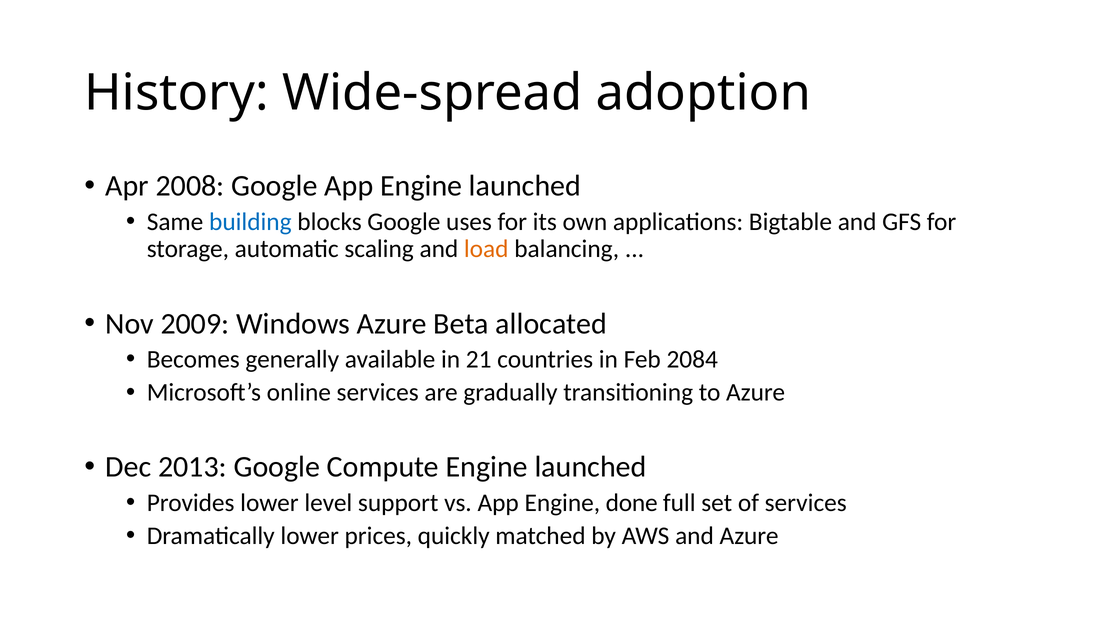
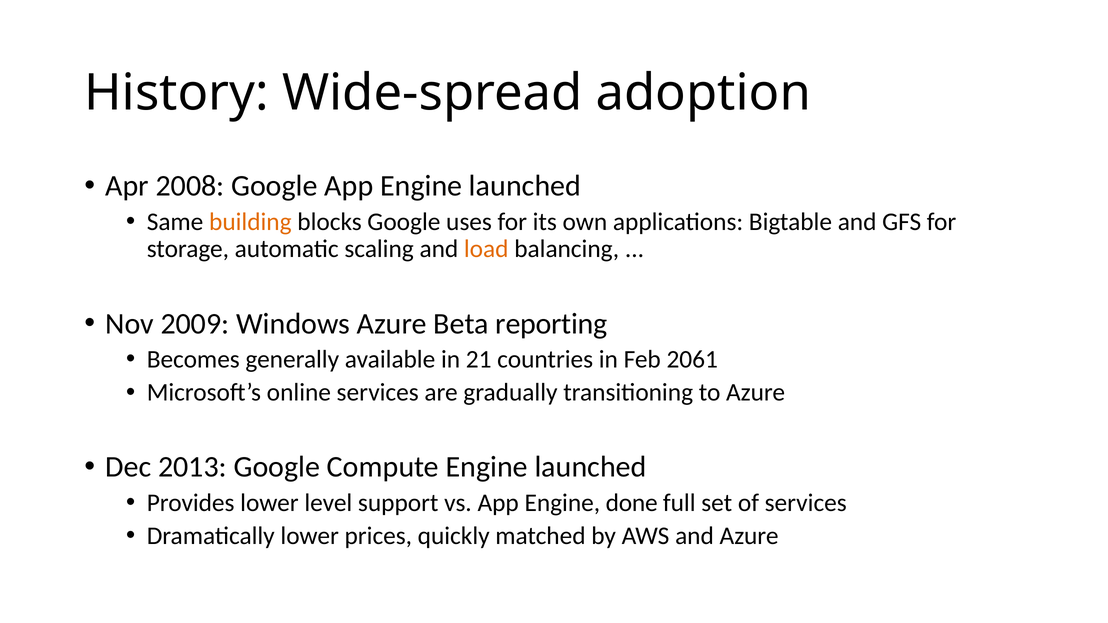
building colour: blue -> orange
allocated: allocated -> reporting
2084: 2084 -> 2061
